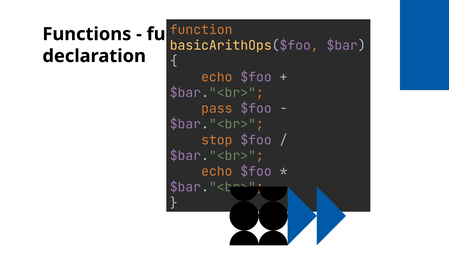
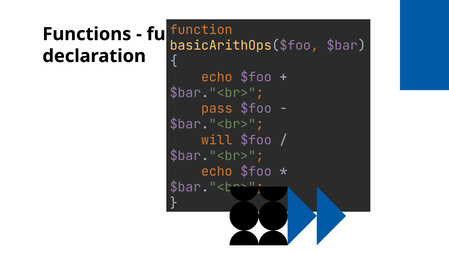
stop: stop -> will
